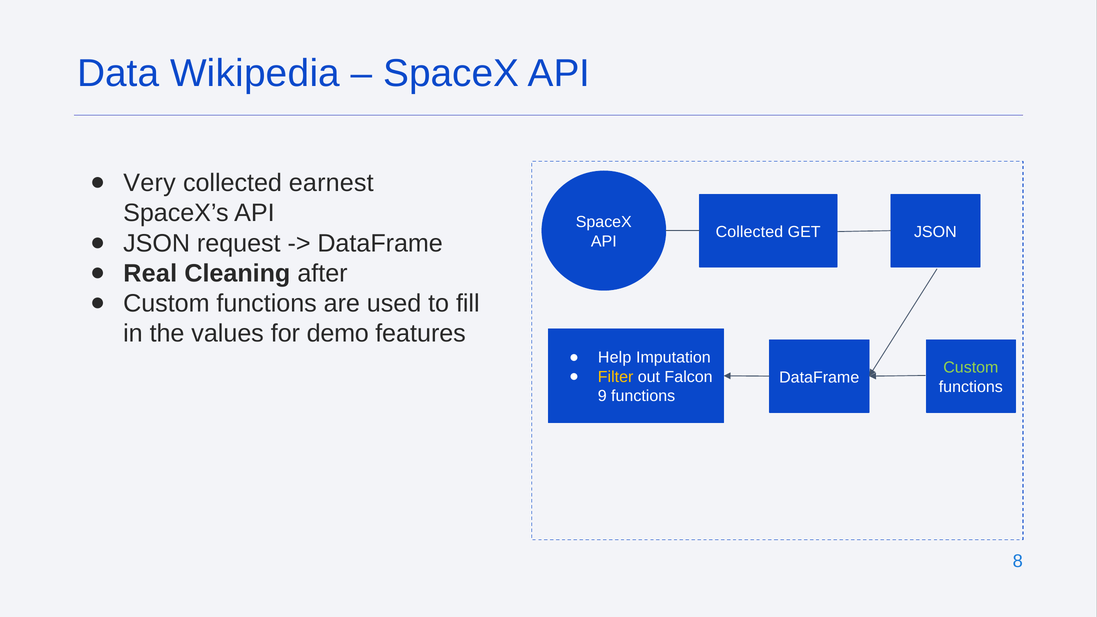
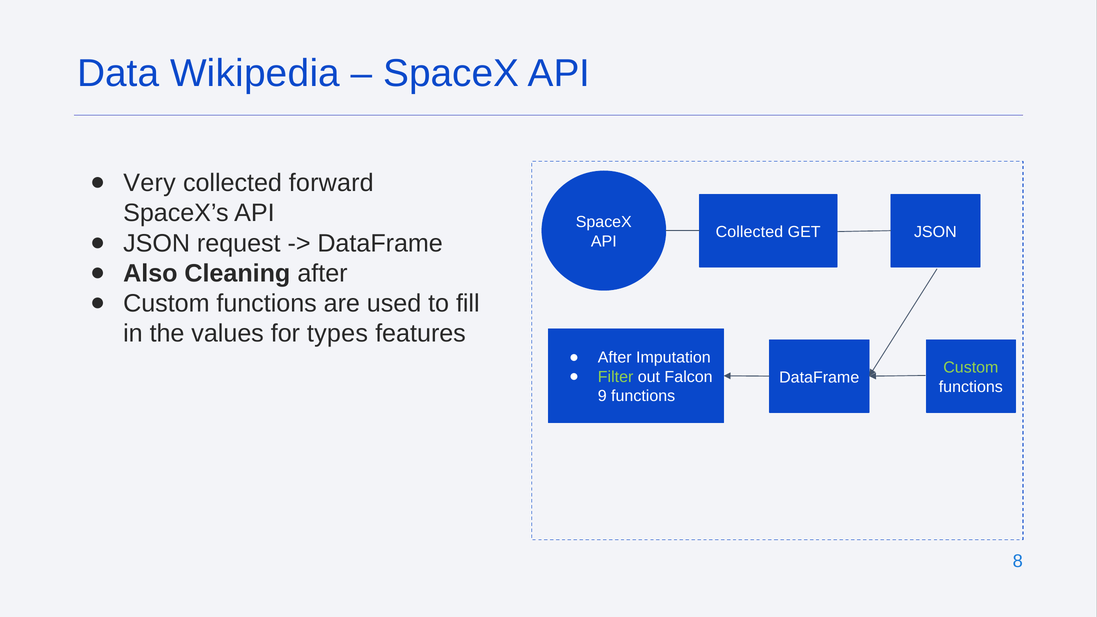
earnest: earnest -> forward
Real: Real -> Also
demo: demo -> types
Help at (615, 358): Help -> After
Filter colour: yellow -> light green
